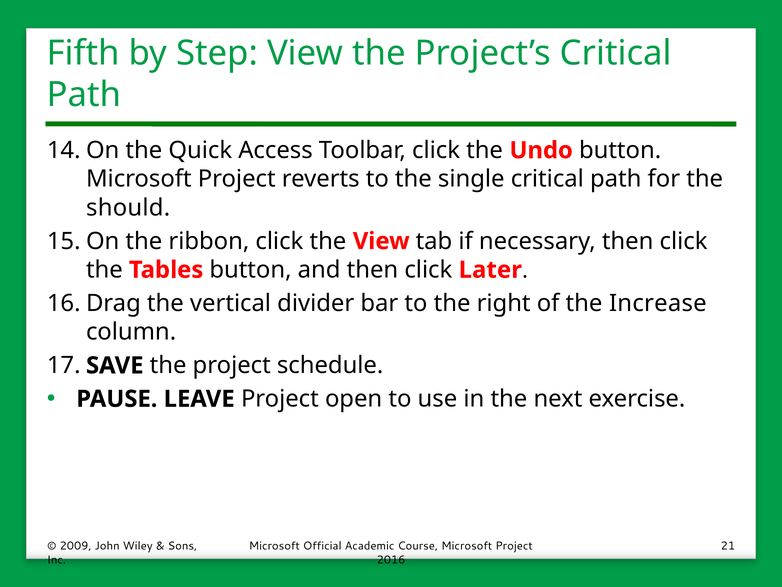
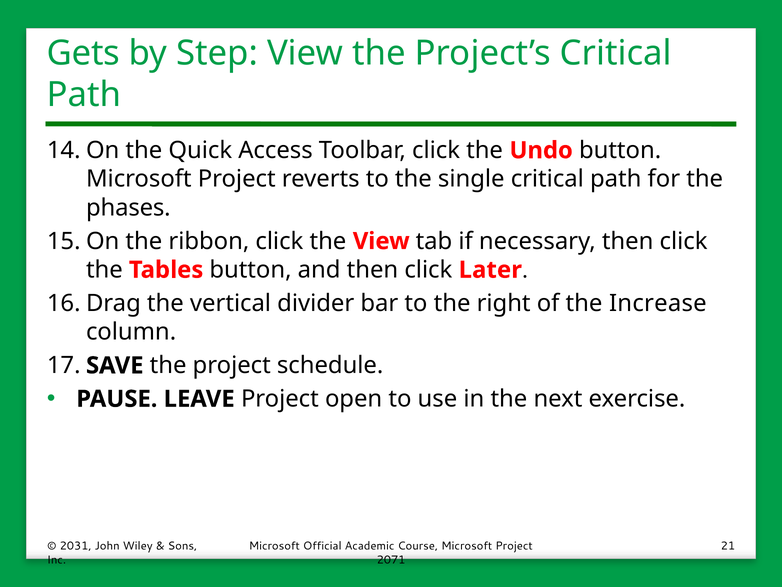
Fifth: Fifth -> Gets
should: should -> phases
2009: 2009 -> 2031
2016: 2016 -> 2071
